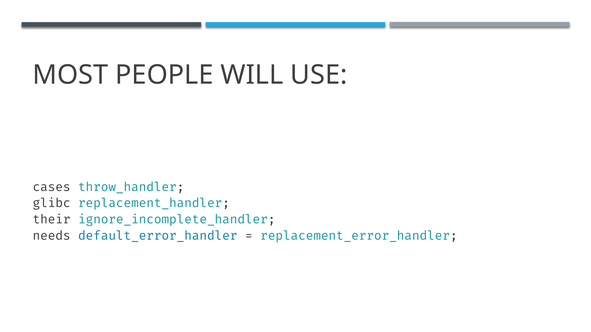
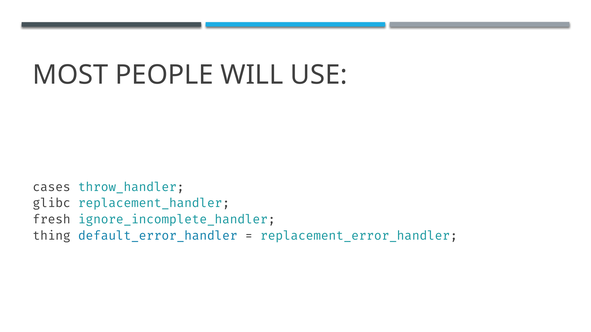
their: their -> fresh
needs: needs -> thing
